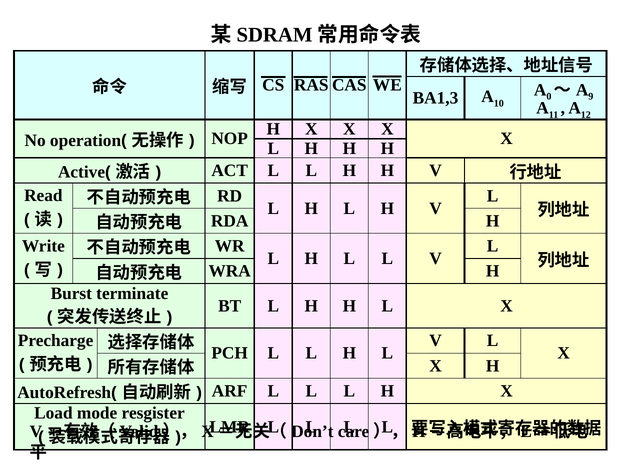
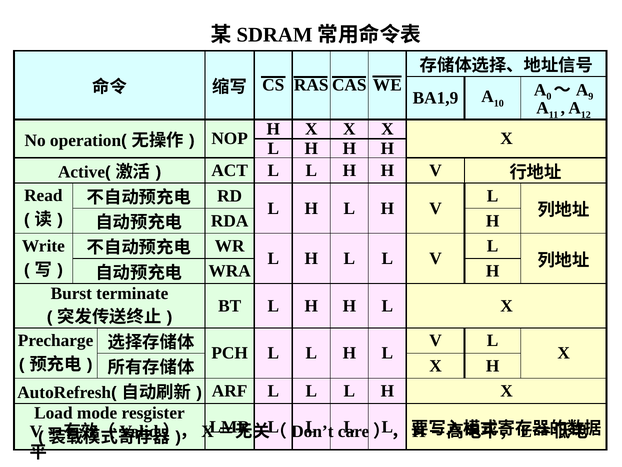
BA1,3: BA1,3 -> BA1,9
